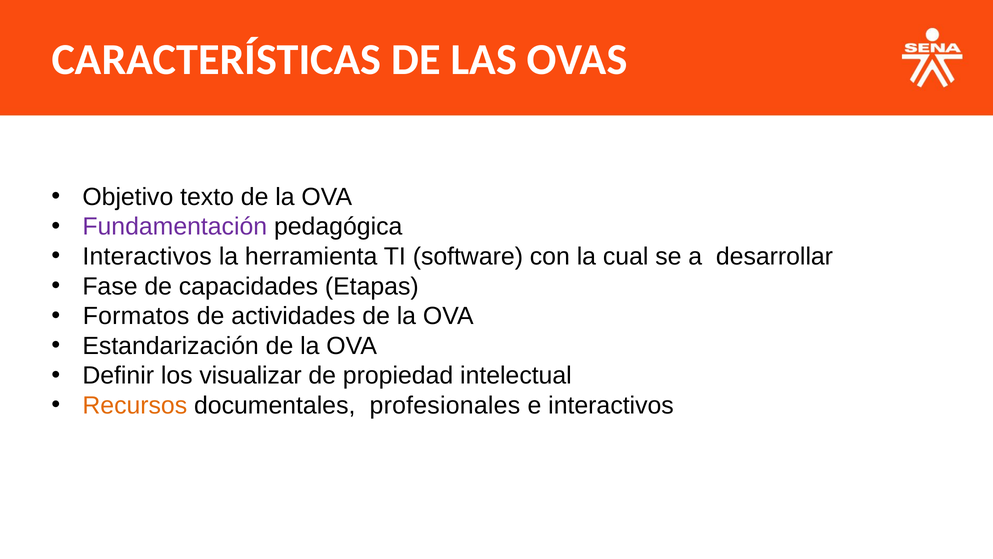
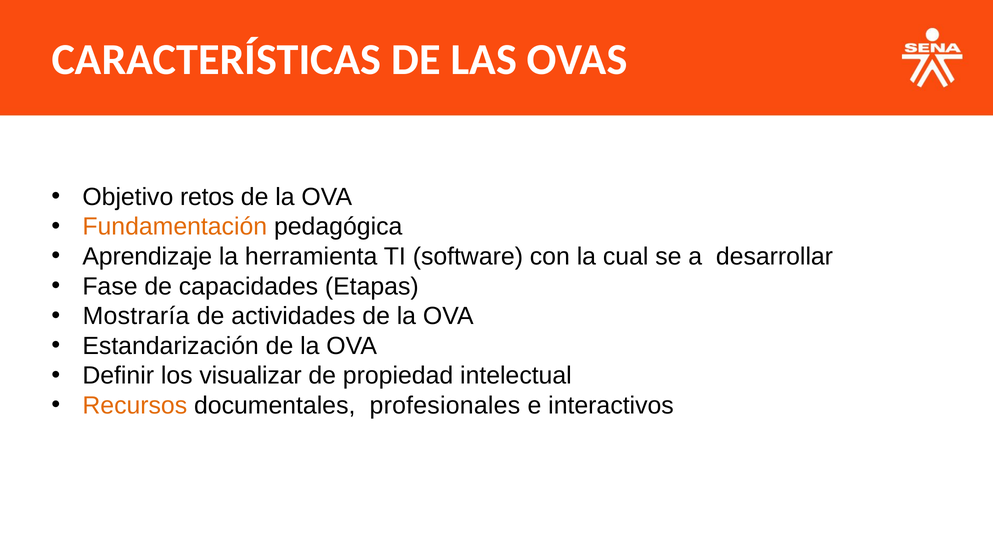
texto: texto -> retos
Fundamentación colour: purple -> orange
Interactivos at (147, 256): Interactivos -> Aprendizaje
Formatos: Formatos -> Mostraría
